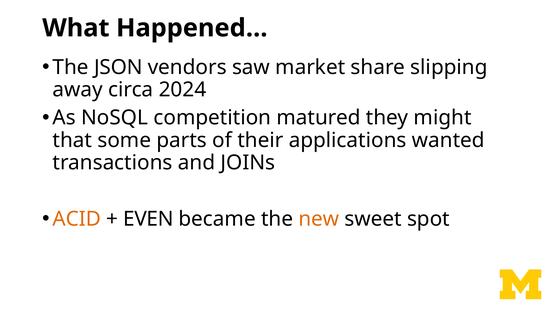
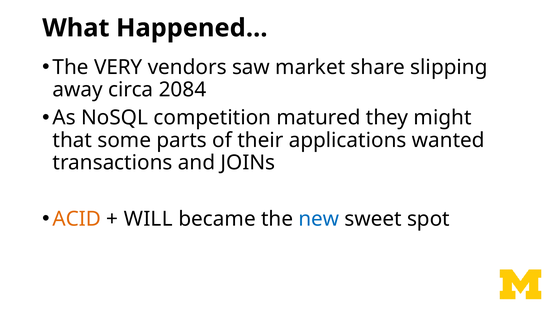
JSON: JSON -> VERY
2024: 2024 -> 2084
EVEN: EVEN -> WILL
new colour: orange -> blue
